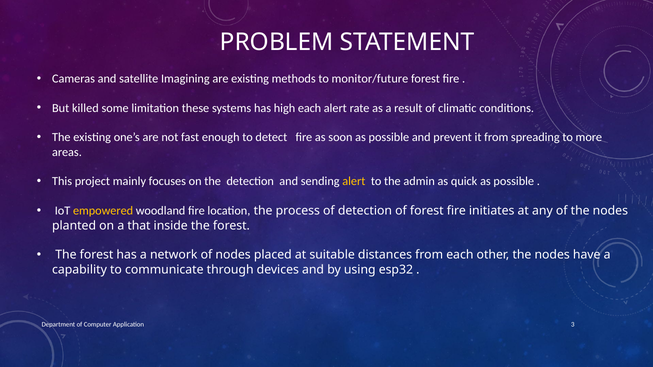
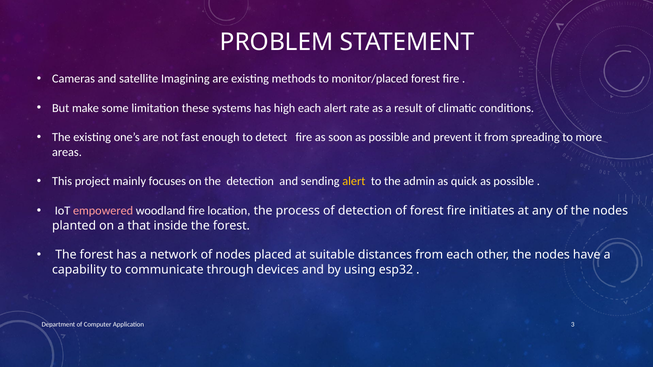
monitor/future: monitor/future -> monitor/placed
killed: killed -> make
empowered colour: yellow -> pink
